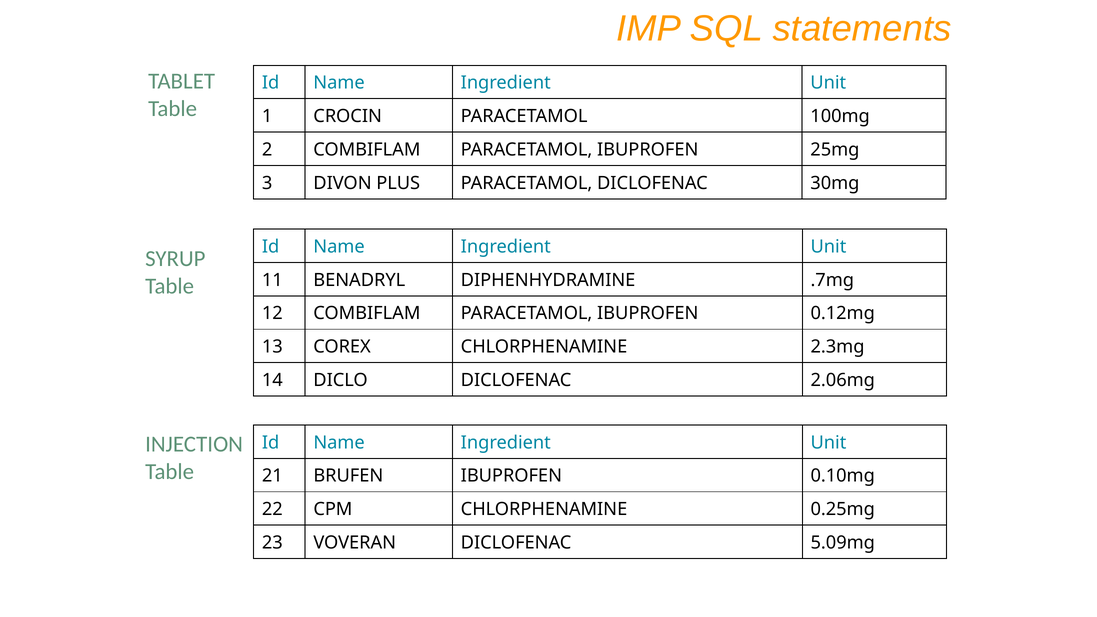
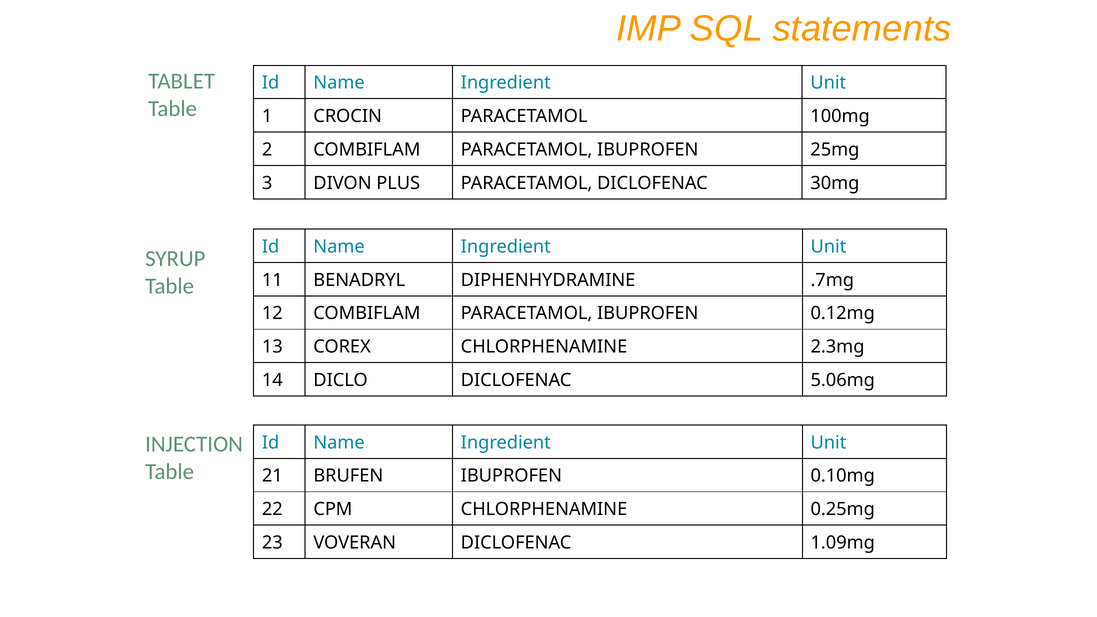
2.06mg: 2.06mg -> 5.06mg
5.09mg: 5.09mg -> 1.09mg
